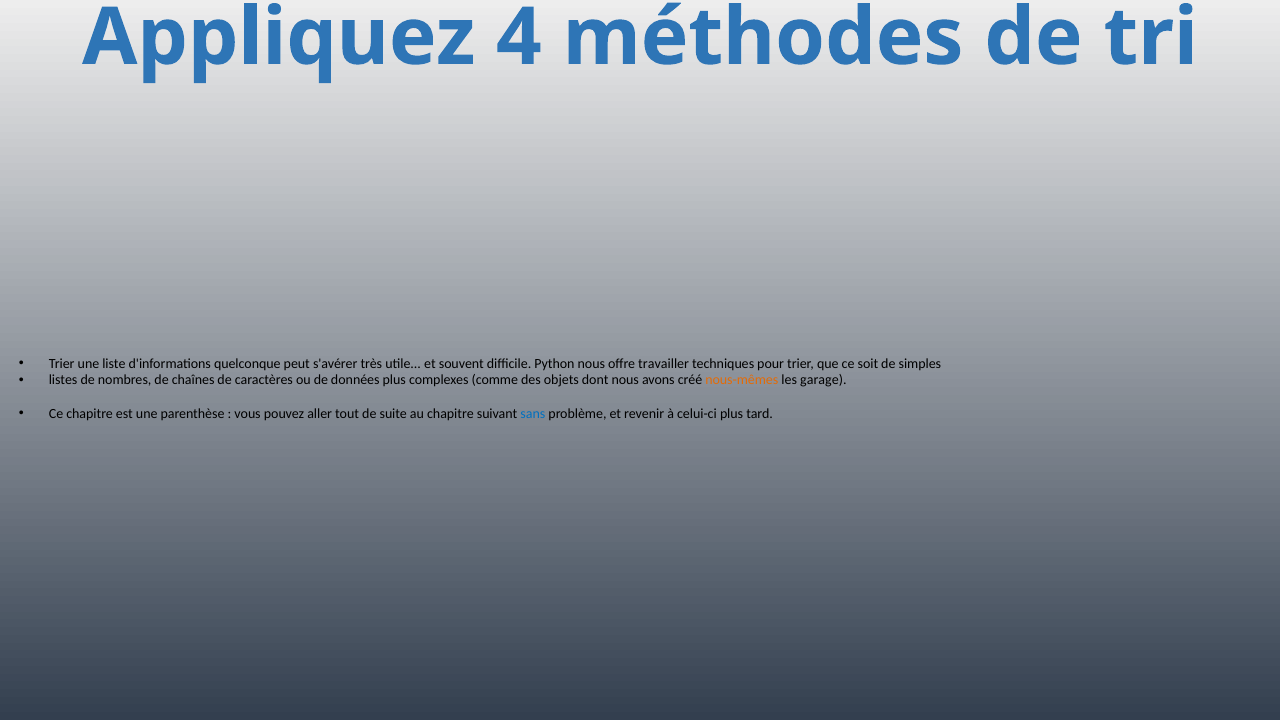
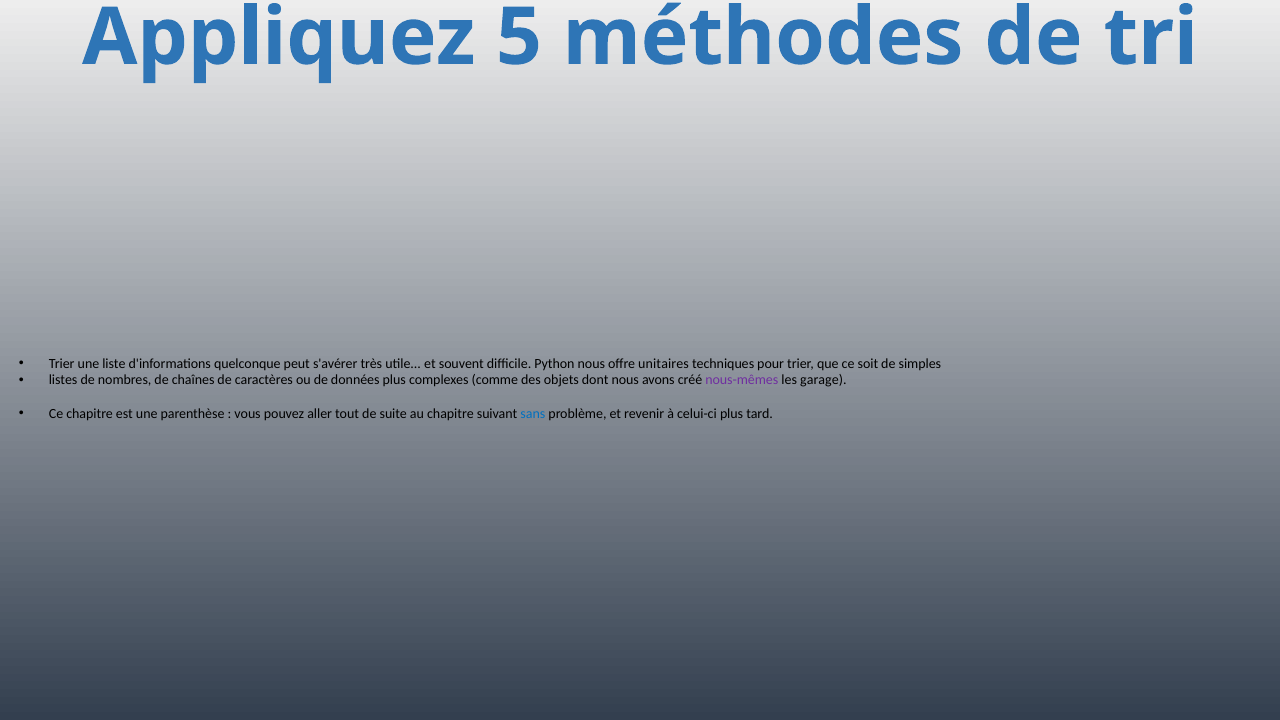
4: 4 -> 5
travailler: travailler -> unitaires
nous-mêmes colour: orange -> purple
